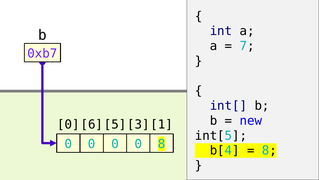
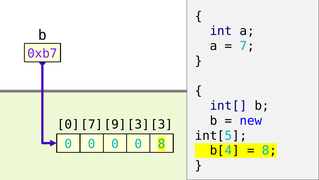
6 at (92, 124): 6 -> 7
5: 5 -> 9
1 at (162, 124): 1 -> 3
